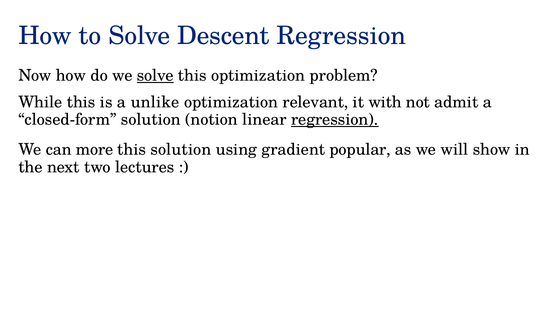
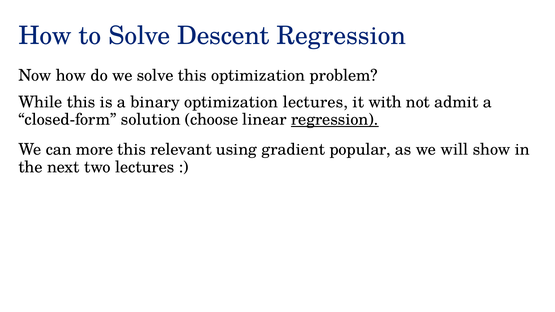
solve at (155, 76) underline: present -> none
unlike: unlike -> binary
optimization relevant: relevant -> lectures
notion: notion -> choose
this solution: solution -> relevant
